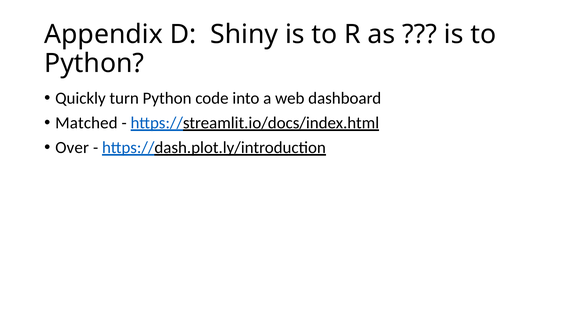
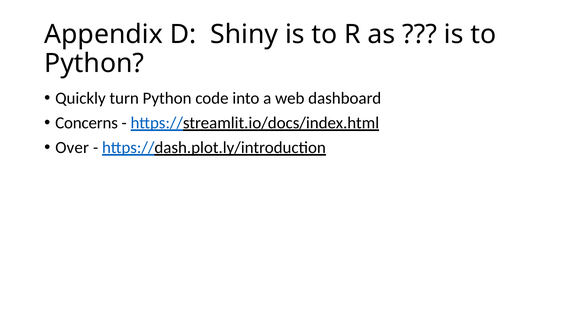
Matched: Matched -> Concerns
